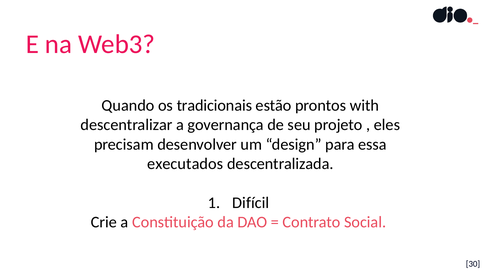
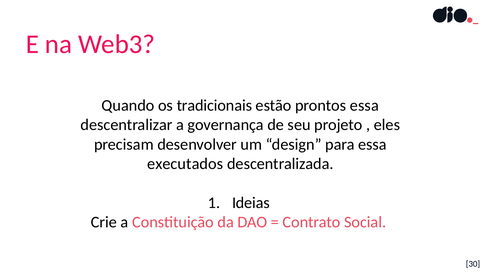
prontos with: with -> essa
Difícil: Difícil -> Ideias
